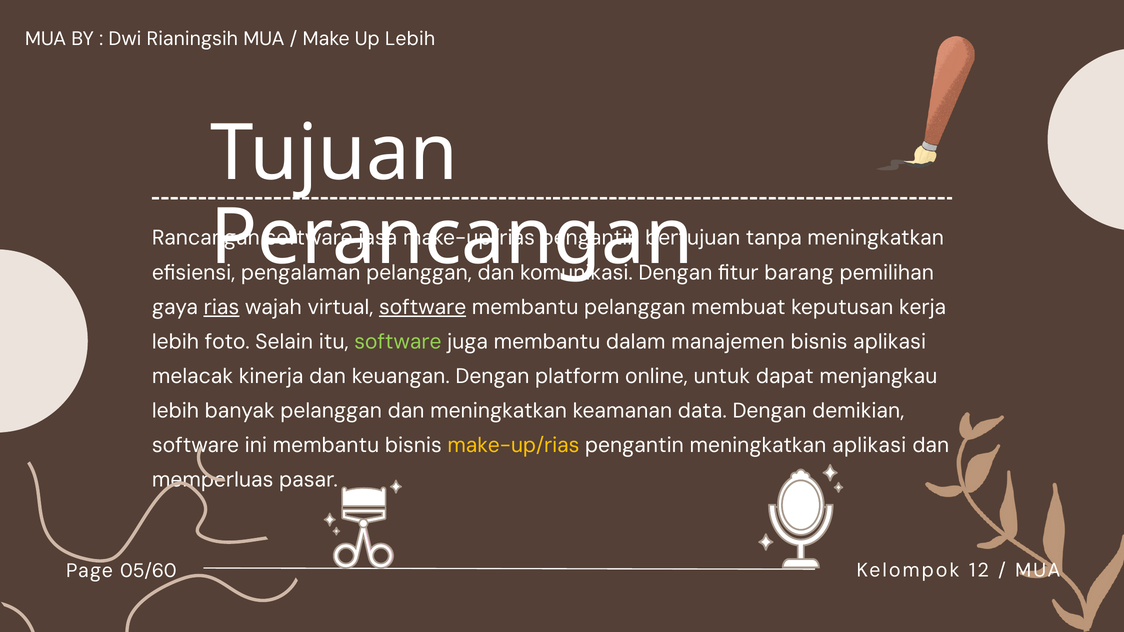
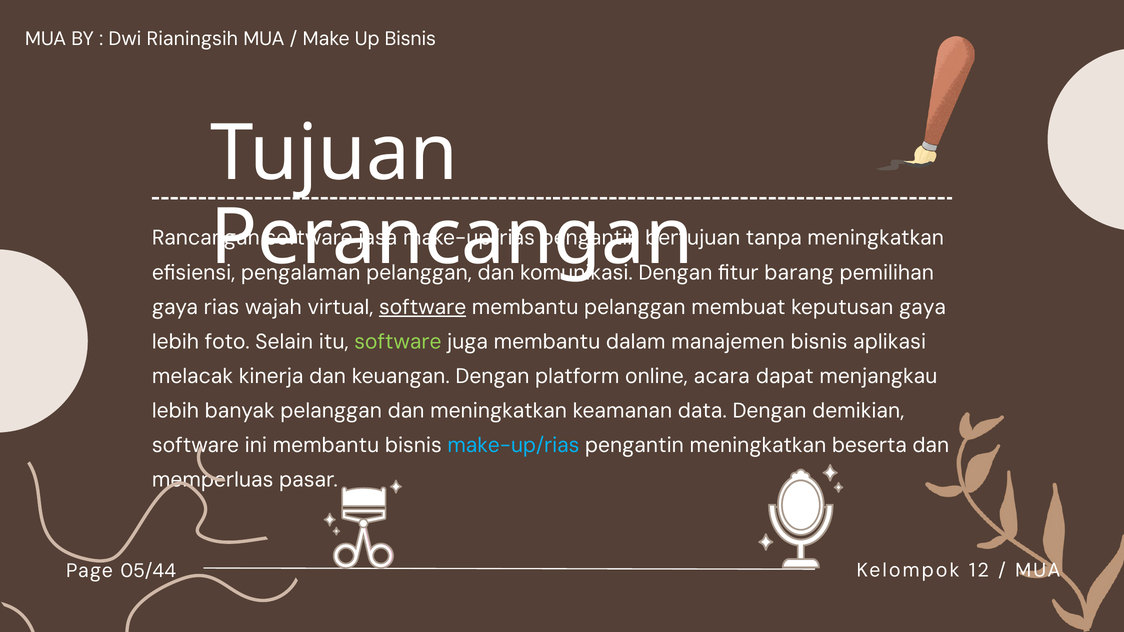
Up Lebih: Lebih -> Bisnis
rias underline: present -> none
keputusan kerja: kerja -> gaya
untuk: untuk -> acara
make-up/rias at (513, 445) colour: yellow -> light blue
meningkatkan aplikasi: aplikasi -> beserta
05/60: 05/60 -> 05/44
